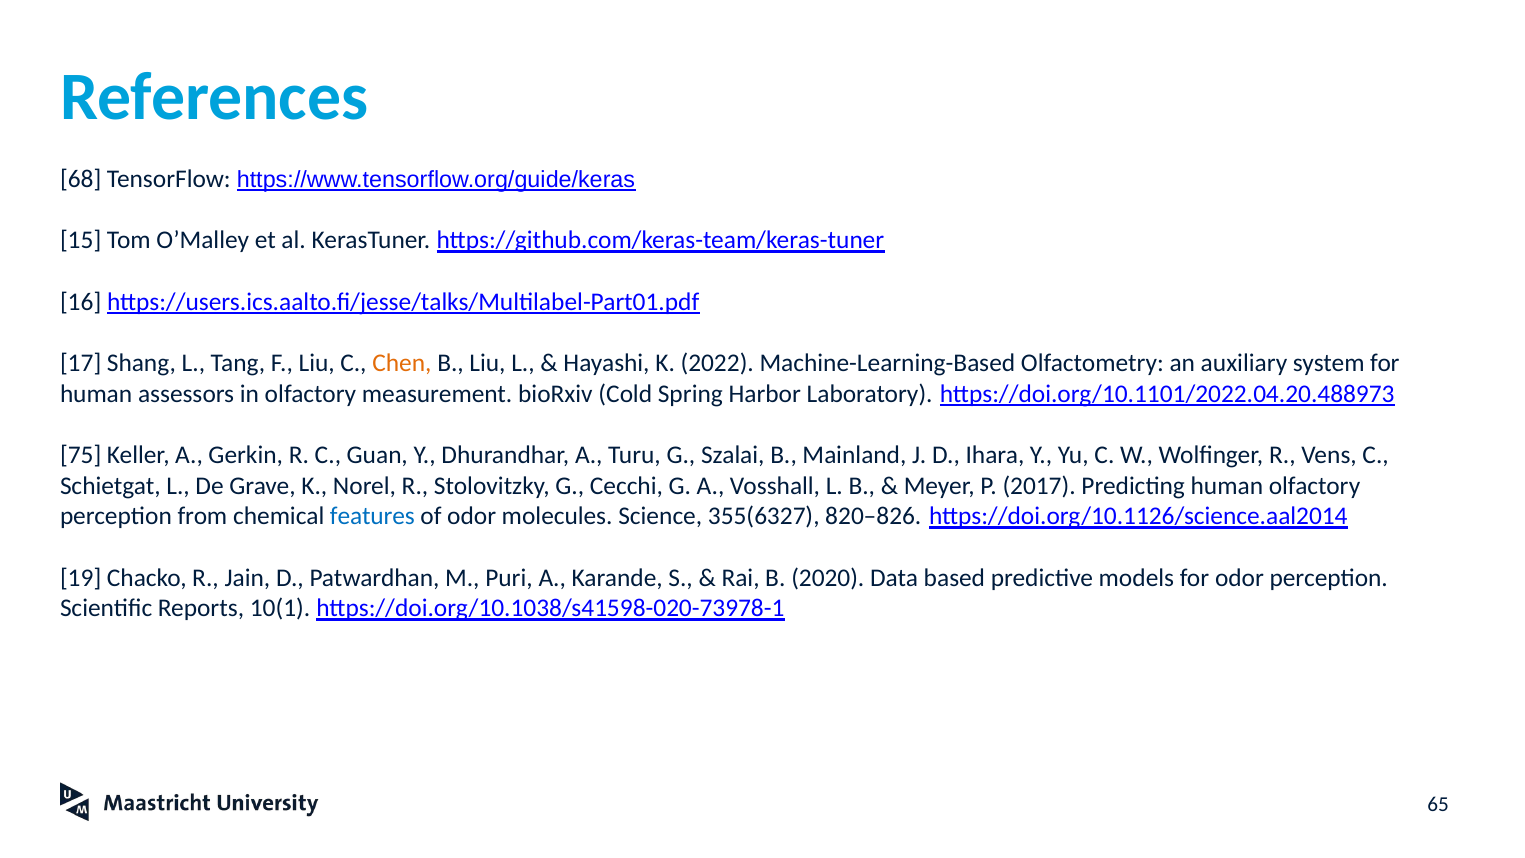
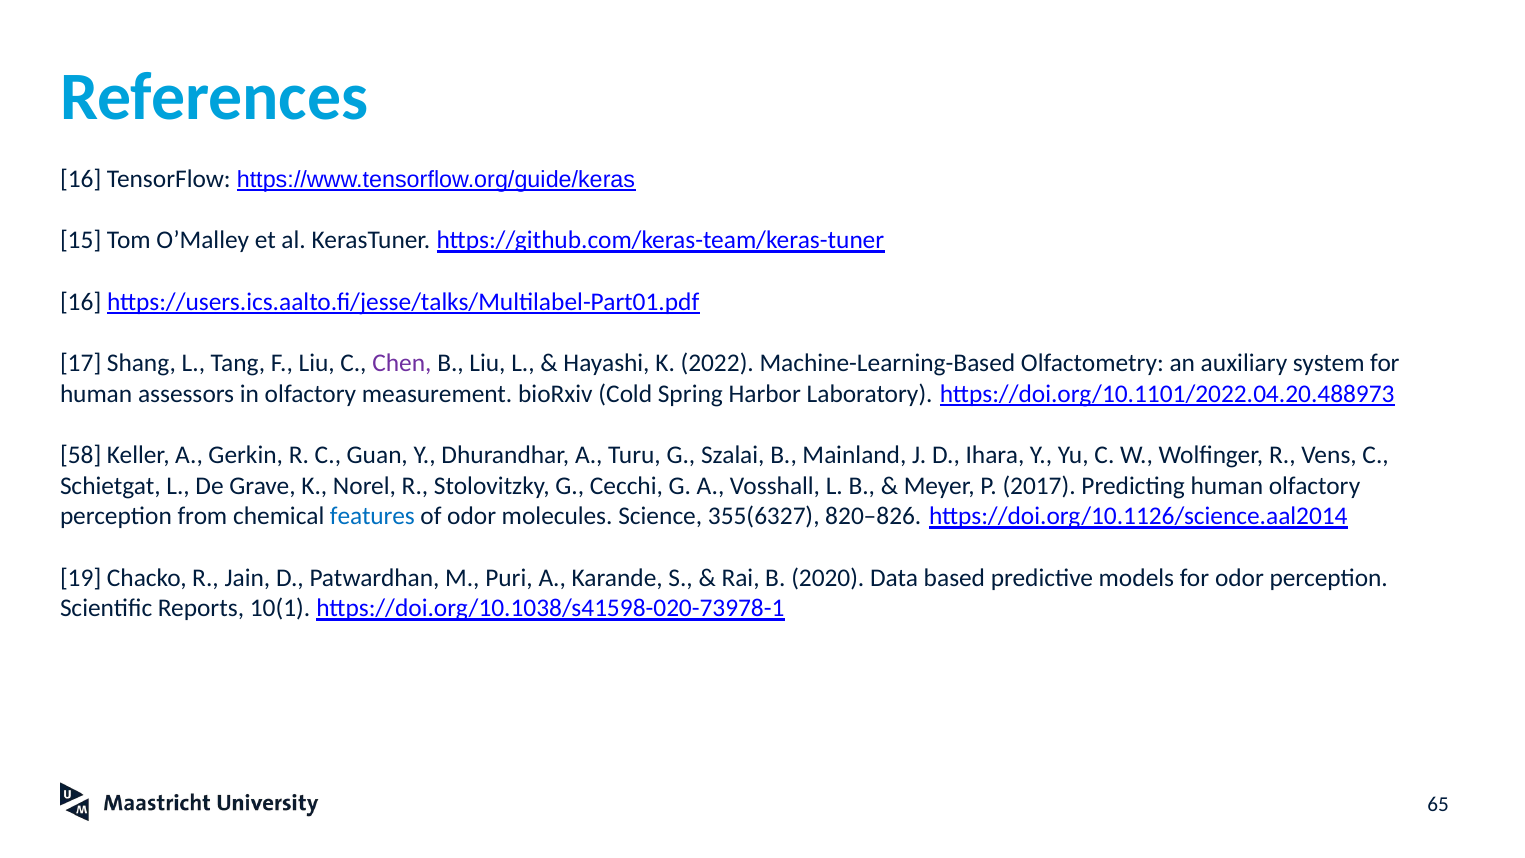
68 at (81, 179): 68 -> 16
Chen colour: orange -> purple
75: 75 -> 58
